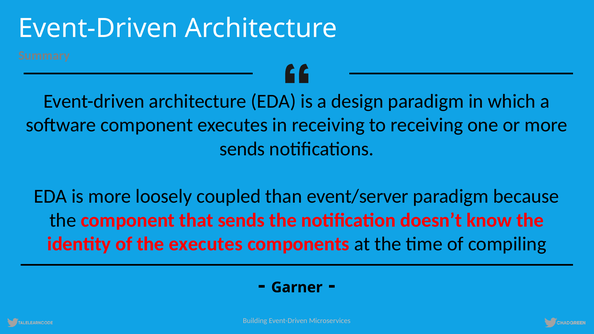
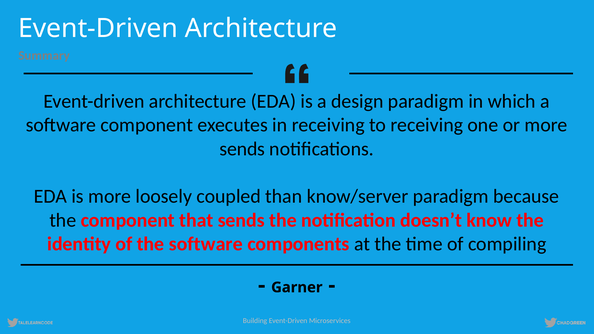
event/server: event/server -> know/server
the executes: executes -> software
